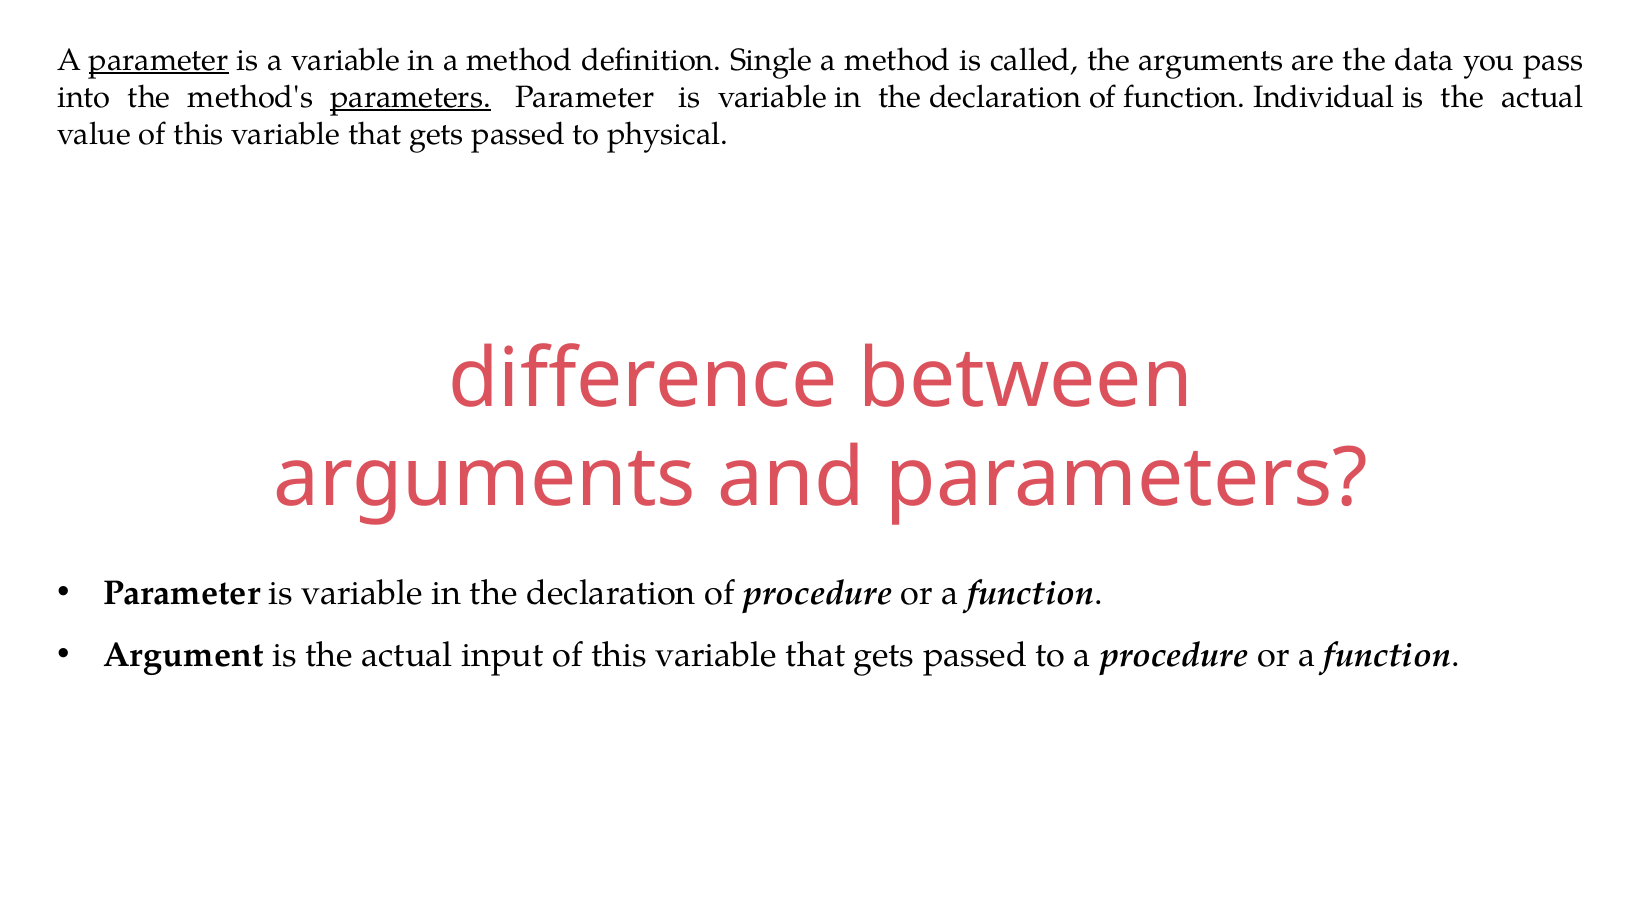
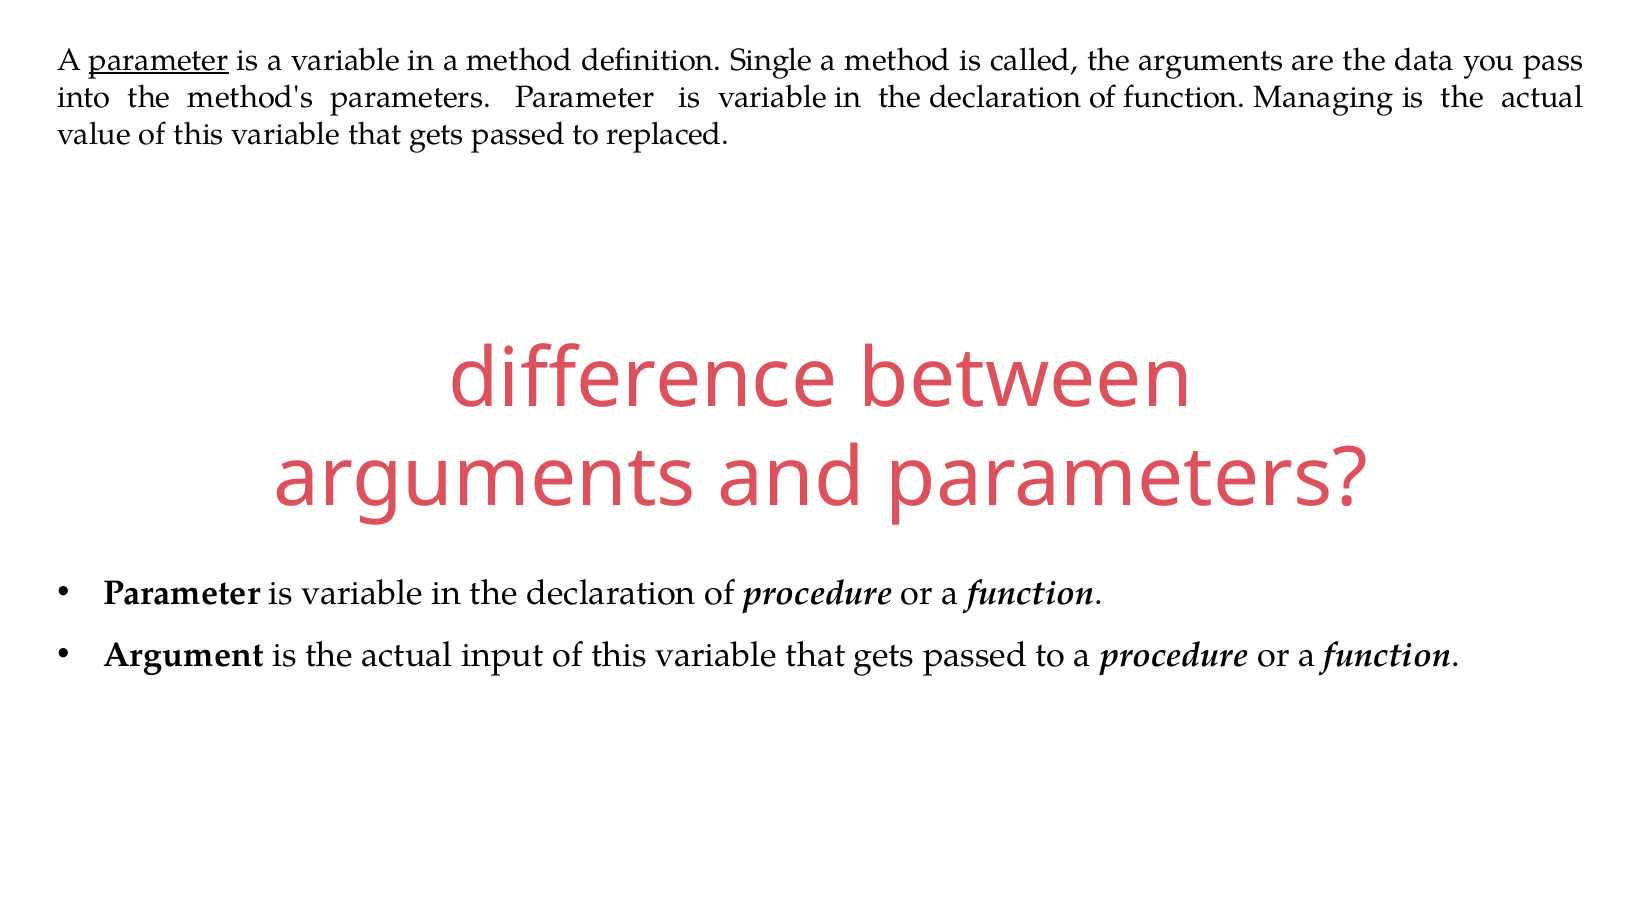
parameters at (411, 97) underline: present -> none
Individual: Individual -> Managing
physical: physical -> replaced
